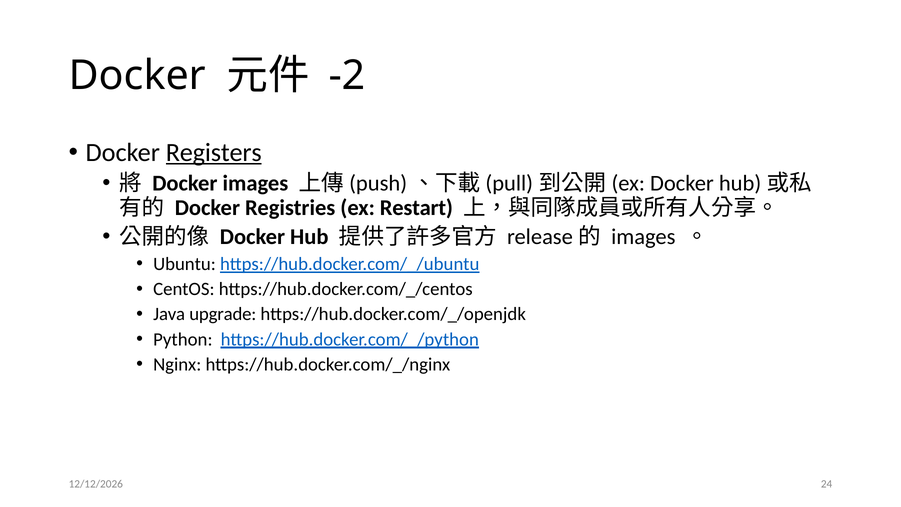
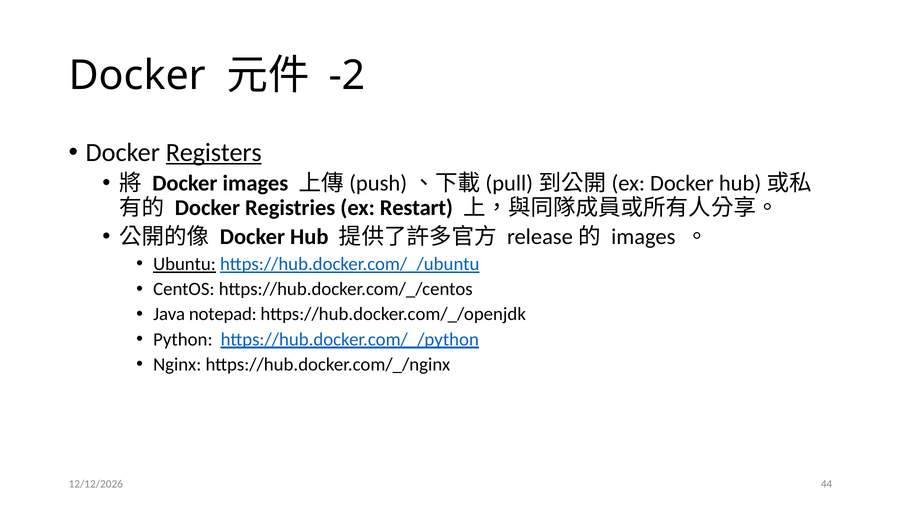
Ubuntu underline: none -> present
upgrade: upgrade -> notepad
24: 24 -> 44
